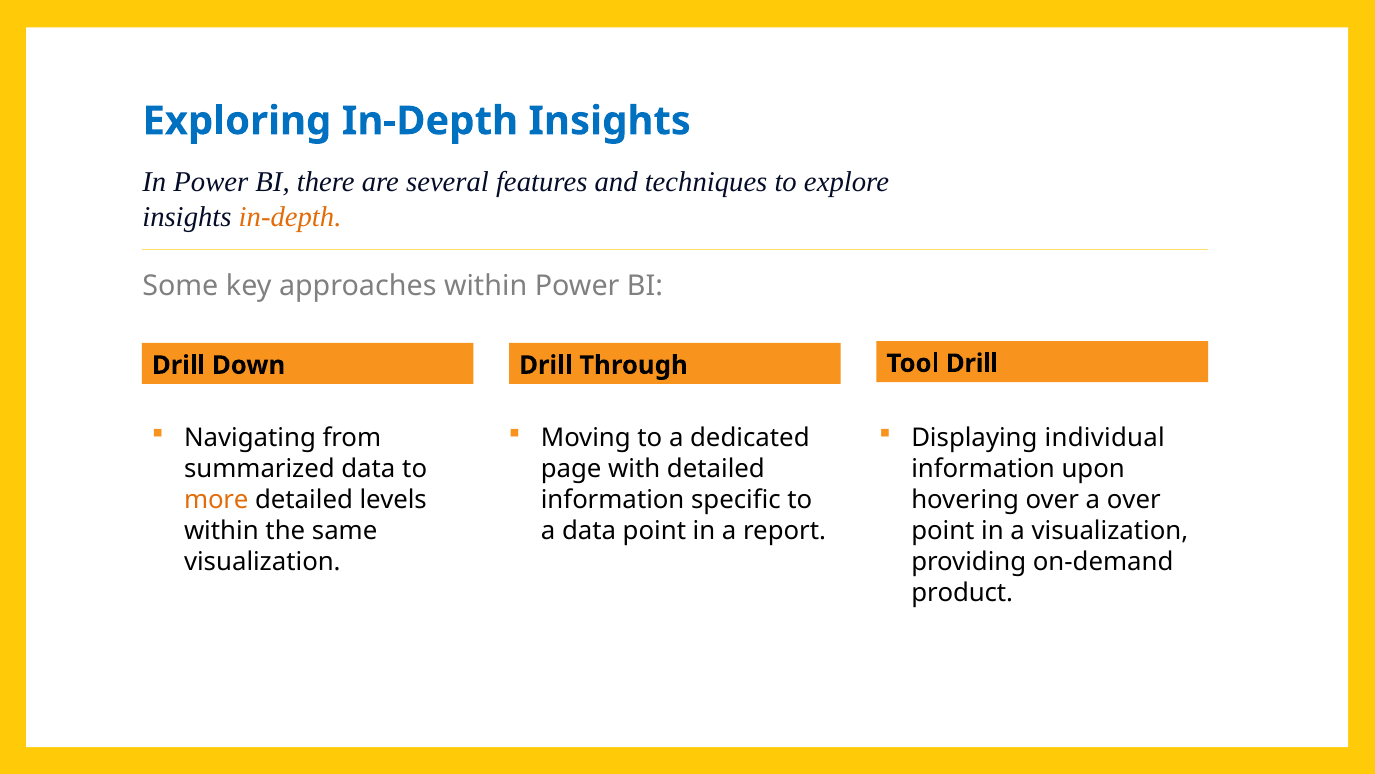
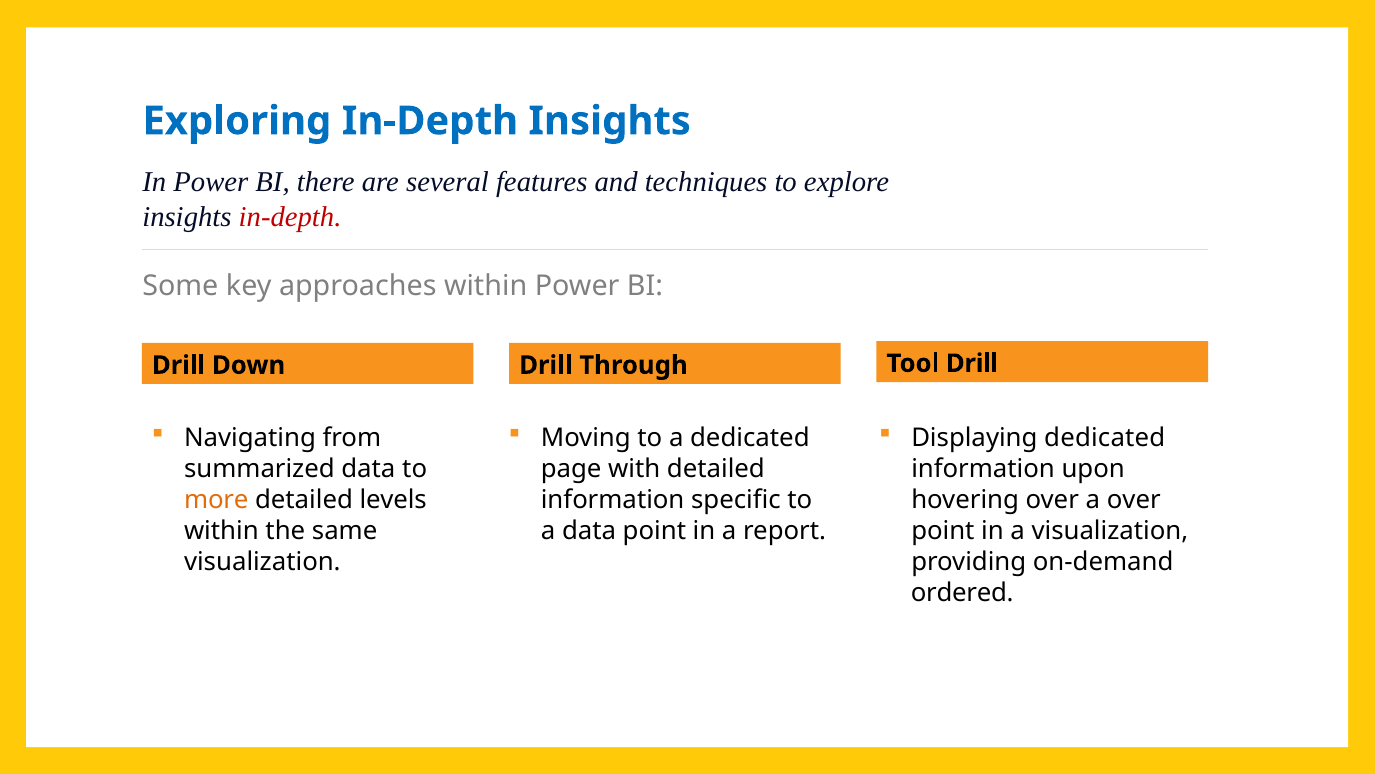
in-depth at (290, 217) colour: orange -> red
Displaying individual: individual -> dedicated
product: product -> ordered
